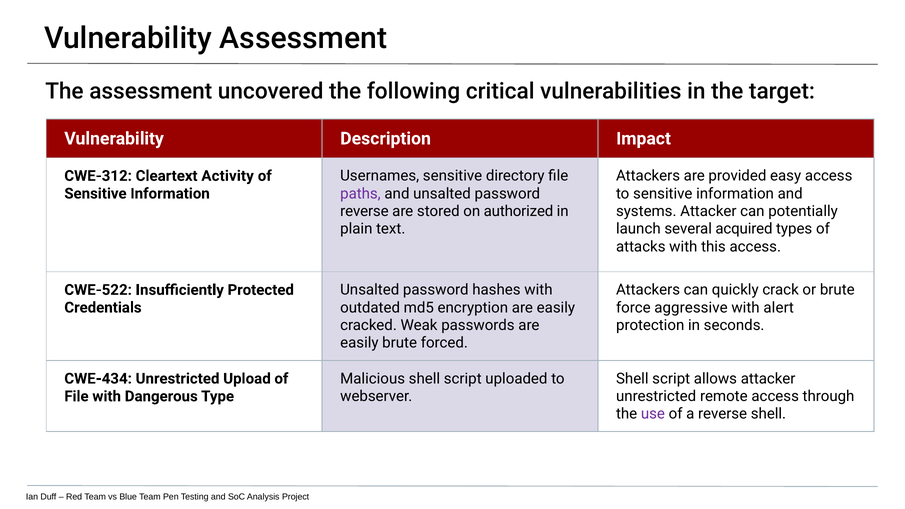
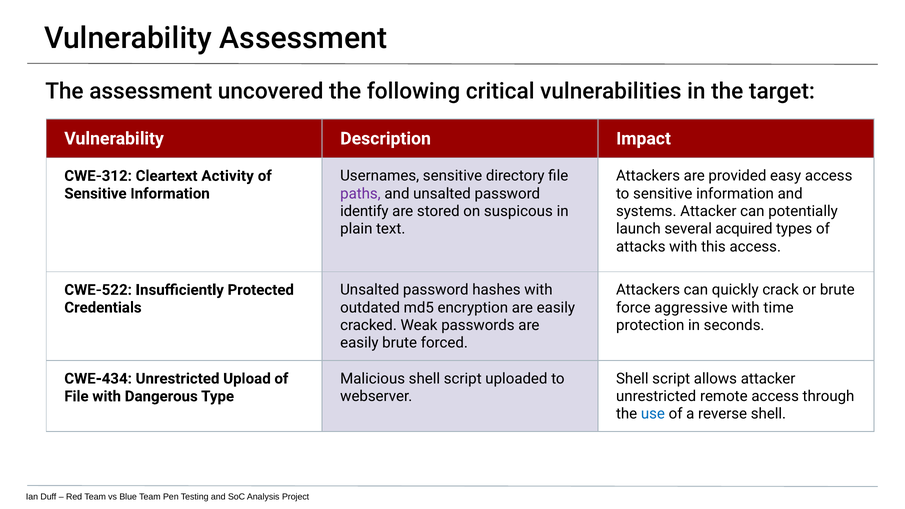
reverse at (364, 211): reverse -> identify
authorized: authorized -> suspicous
alert: alert -> time
use colour: purple -> blue
